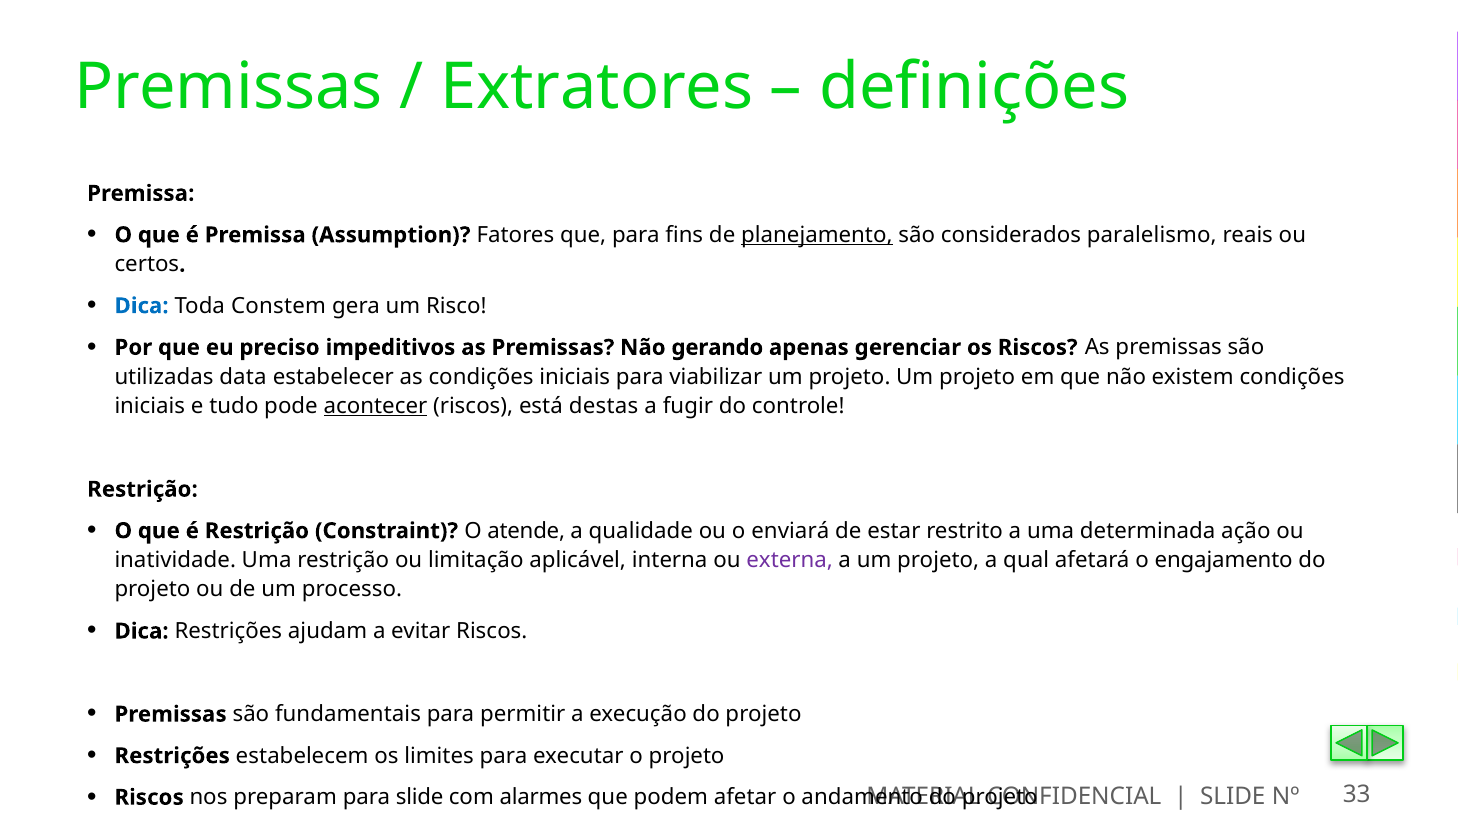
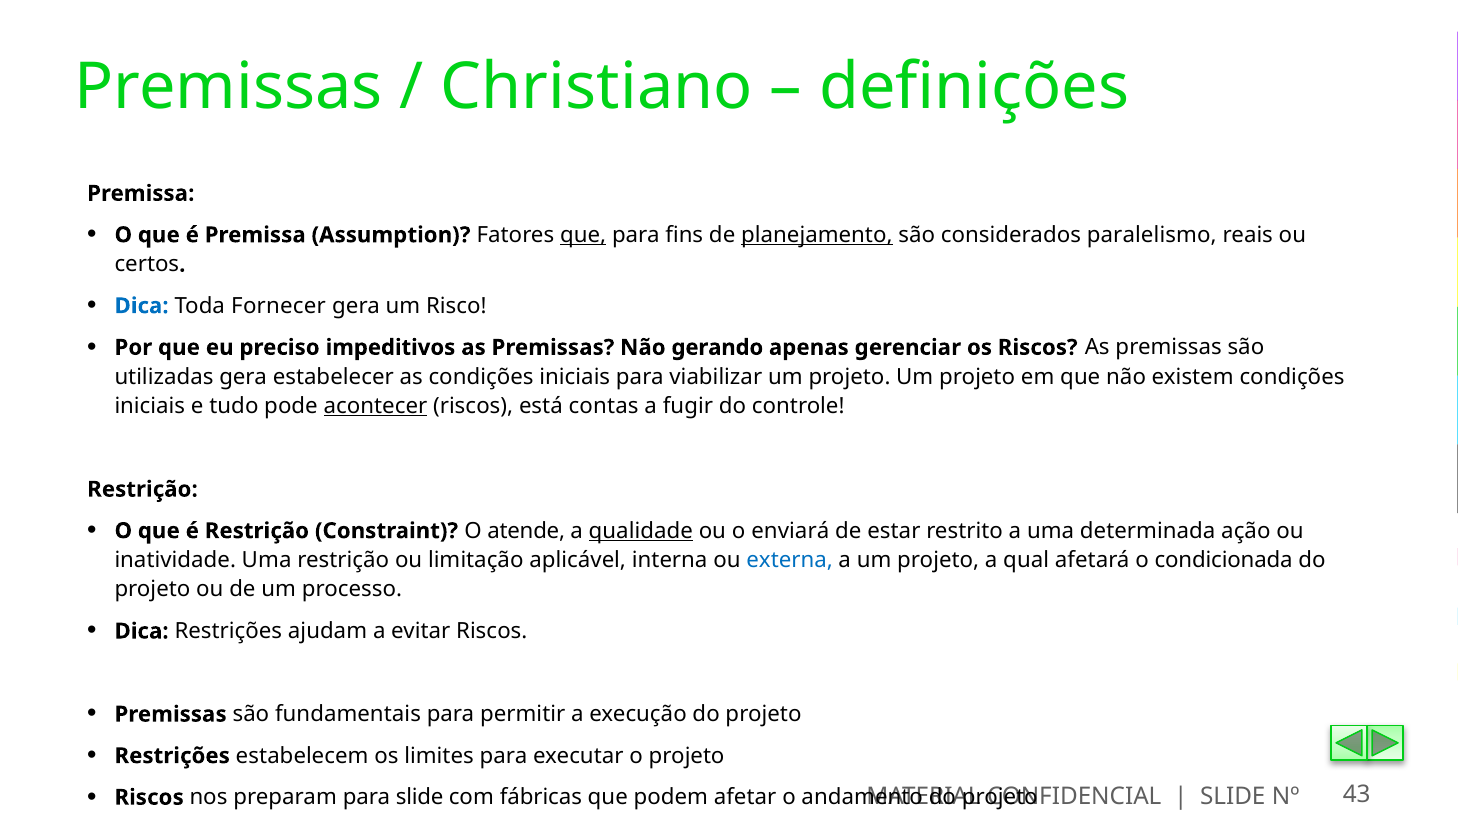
Extratores: Extratores -> Christiano
que at (583, 235) underline: none -> present
Constem: Constem -> Fornecer
utilizadas data: data -> gera
destas: destas -> contas
qualidade underline: none -> present
externa colour: purple -> blue
engajamento: engajamento -> condicionada
alarmes: alarmes -> fábricas
Nº 33: 33 -> 43
